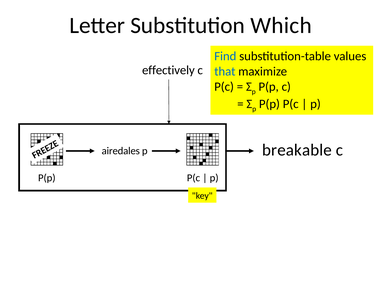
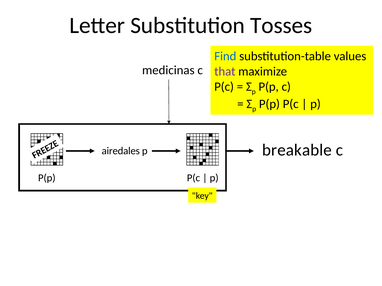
Which: Which -> Tosses
effectively: effectively -> medicinas
that colour: blue -> purple
